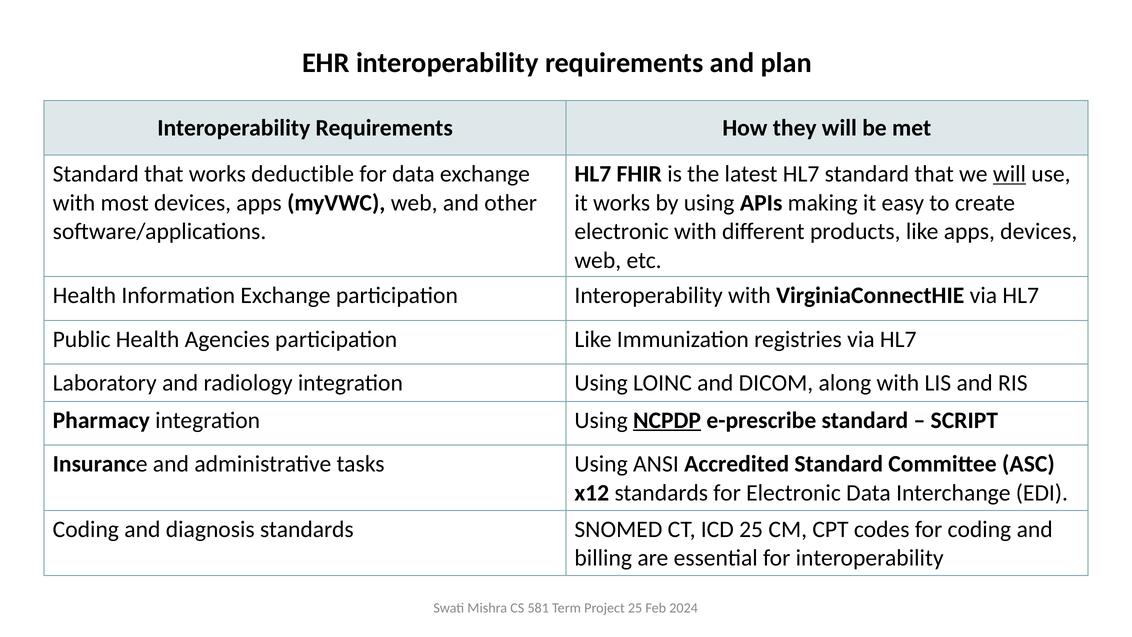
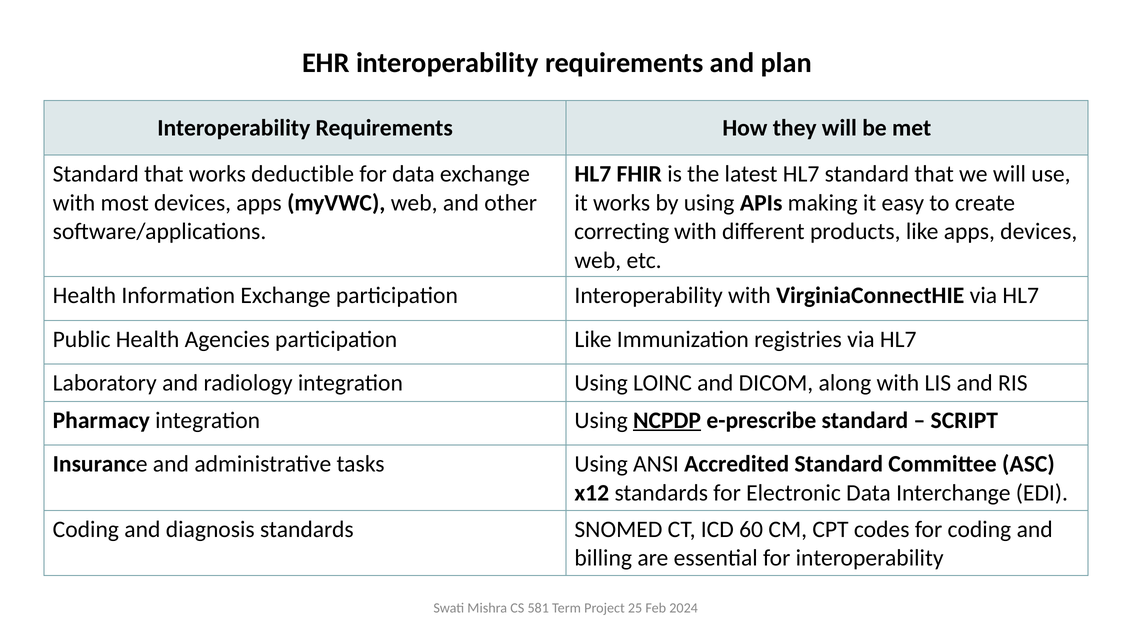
will at (1009, 174) underline: present -> none
electronic at (622, 232): electronic -> correcting
ICD 25: 25 -> 60
